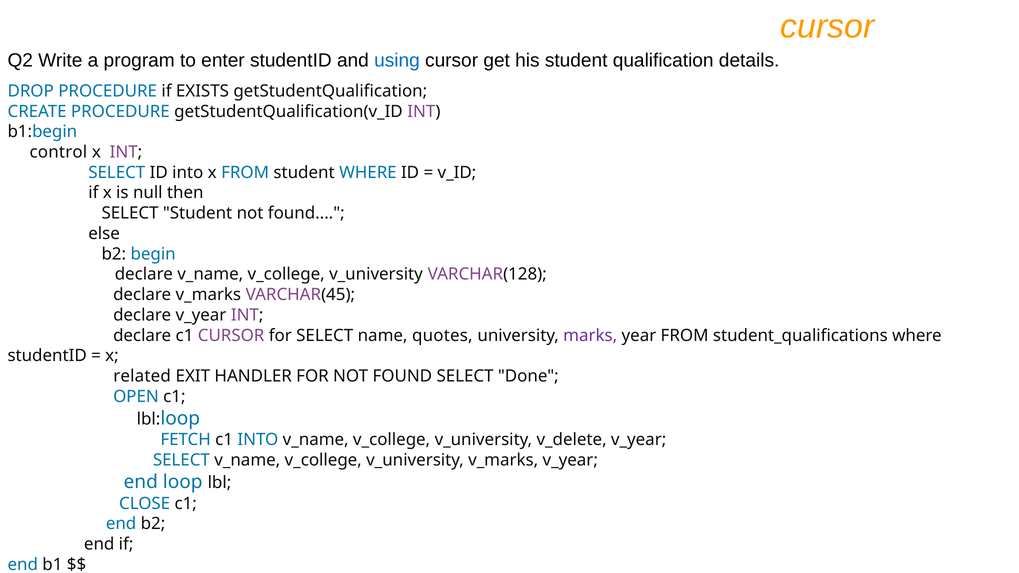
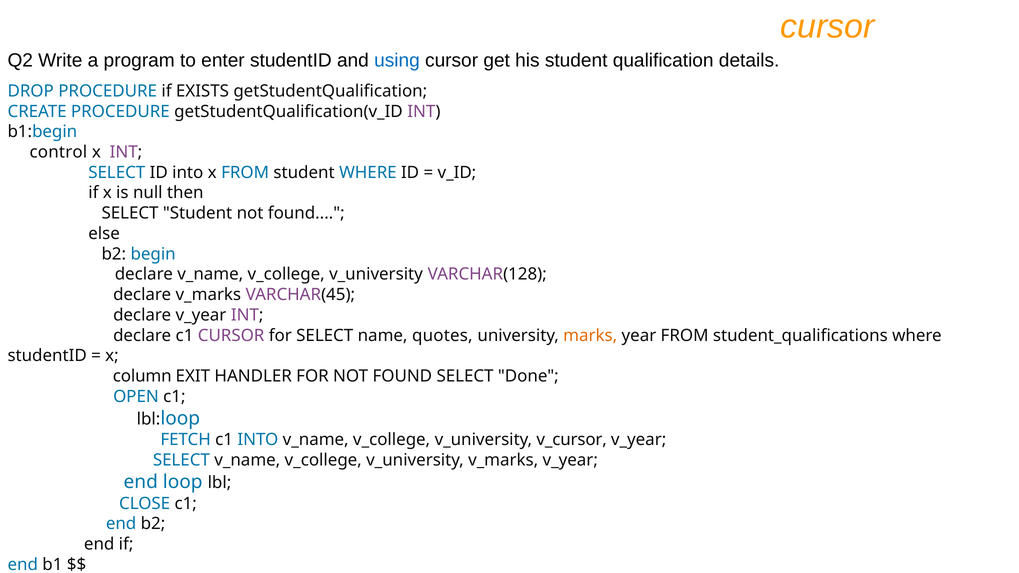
marks colour: purple -> orange
related: related -> column
v_delete: v_delete -> v_cursor
